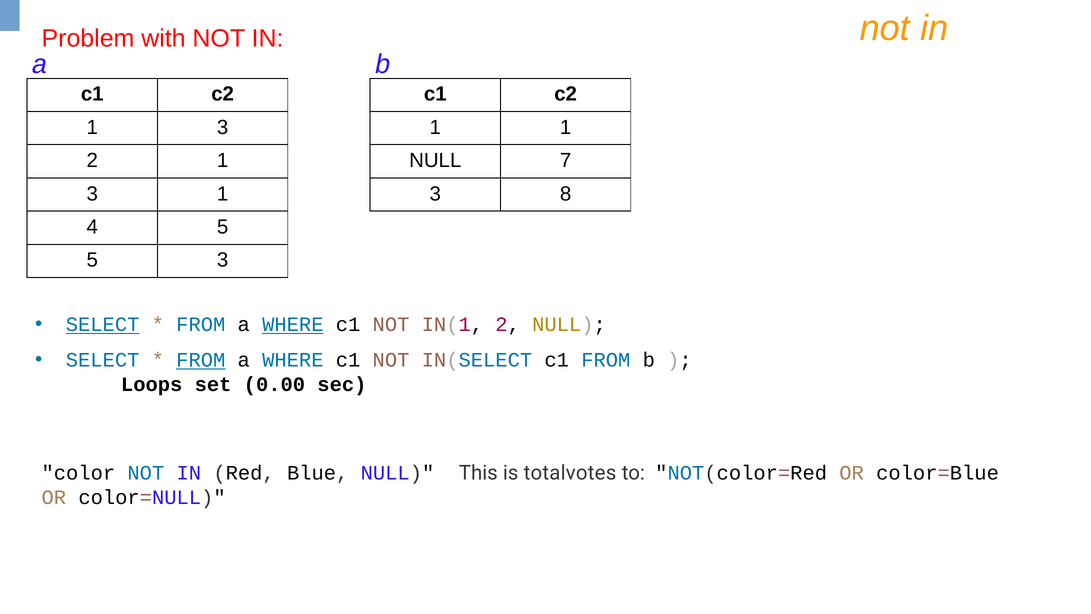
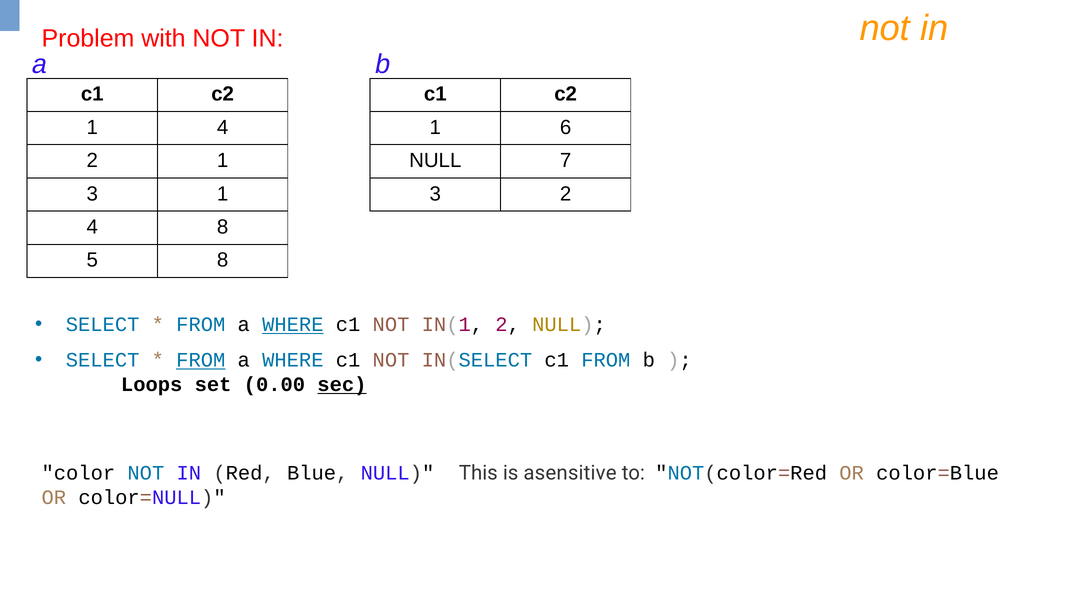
3 at (223, 127): 3 -> 4
1 1: 1 -> 6
3 8: 8 -> 2
4 5: 5 -> 8
5 3: 3 -> 8
SELECT at (103, 325) underline: present -> none
sec underline: none -> present
totalvotes: totalvotes -> asensitive
